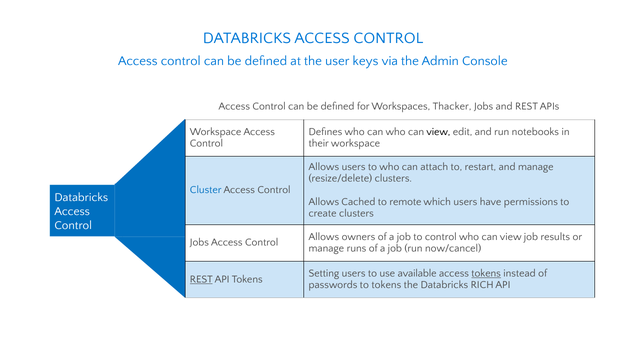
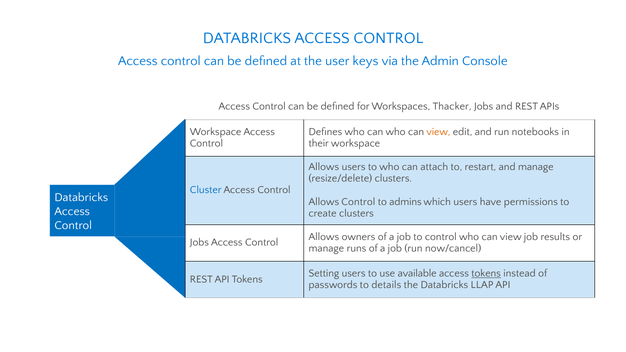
view at (438, 132) colour: black -> orange
Allows Cached: Cached -> Control
remote: remote -> admins
REST at (201, 279) underline: present -> none
to tokens: tokens -> details
RICH: RICH -> LLAP
